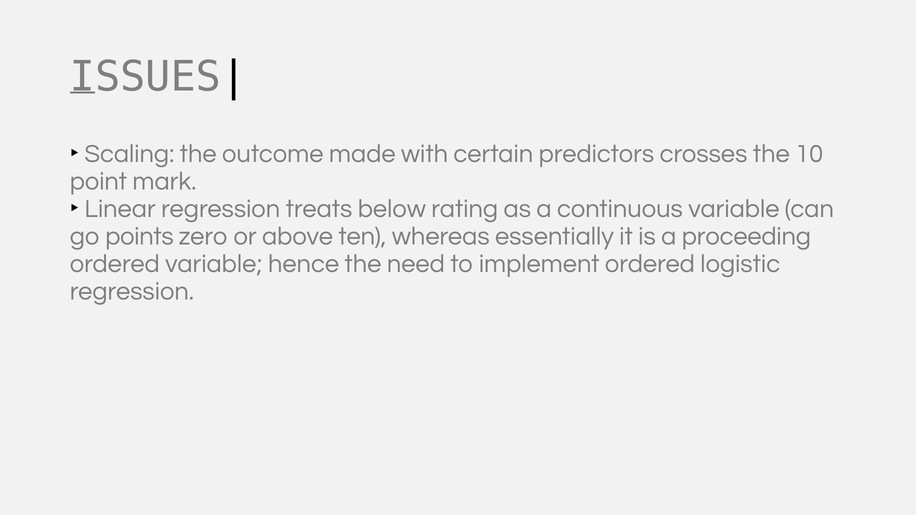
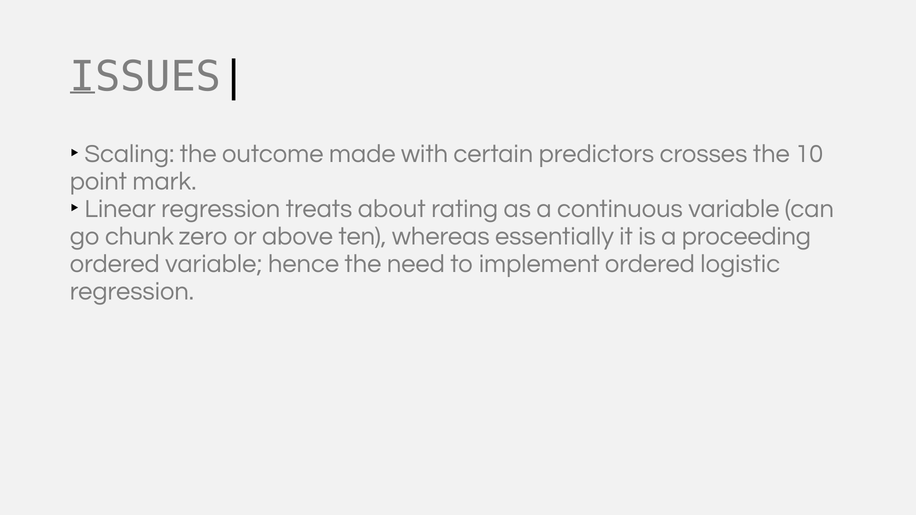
below: below -> about
points: points -> chunk
